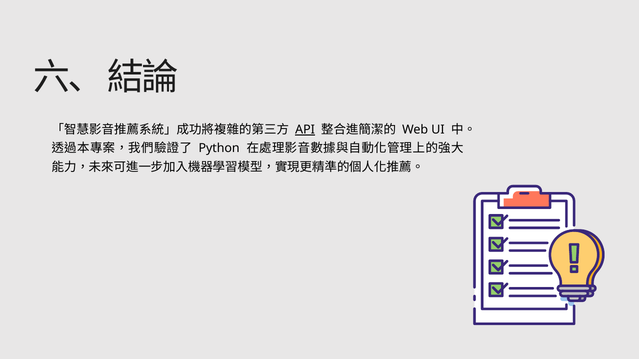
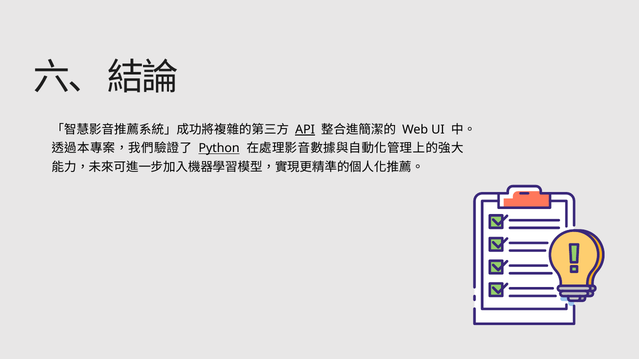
Python underline: none -> present
